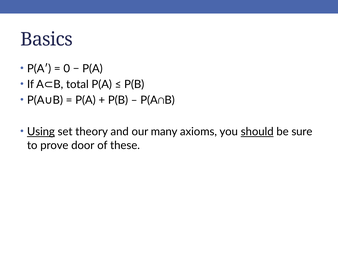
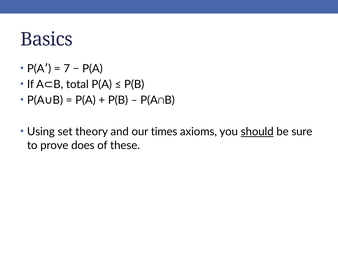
0: 0 -> 7
Using underline: present -> none
many: many -> times
door: door -> does
